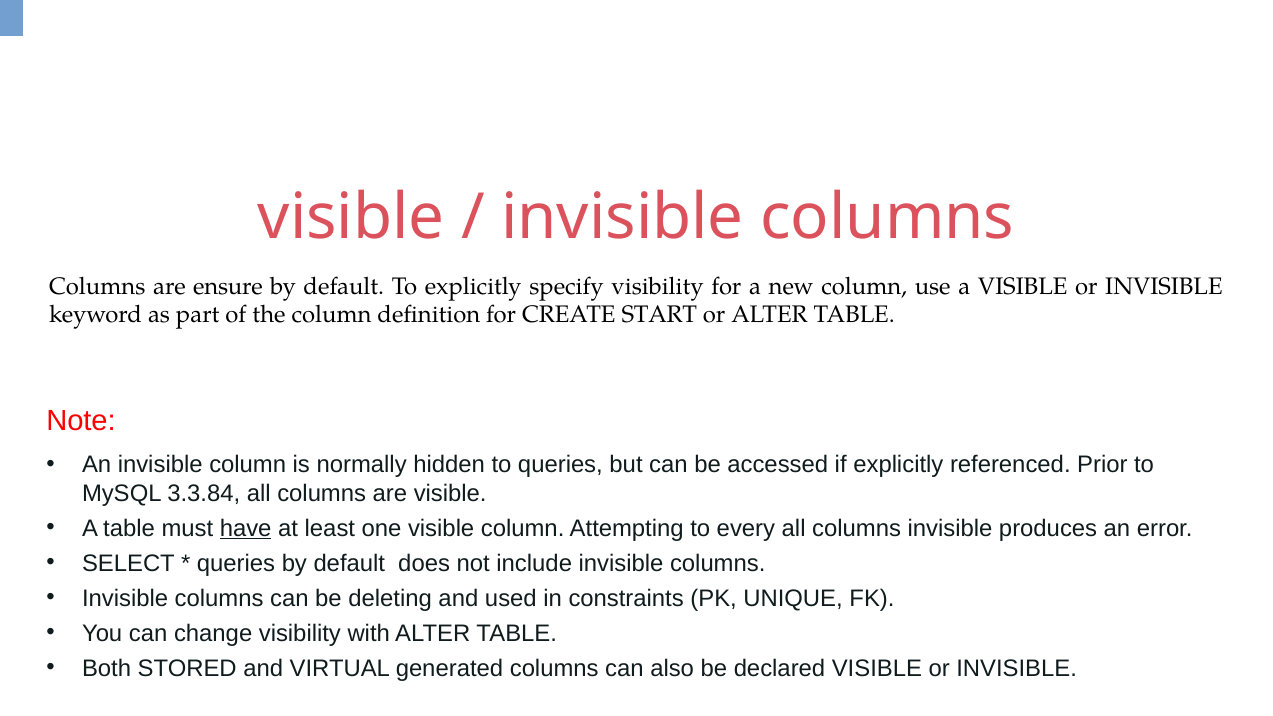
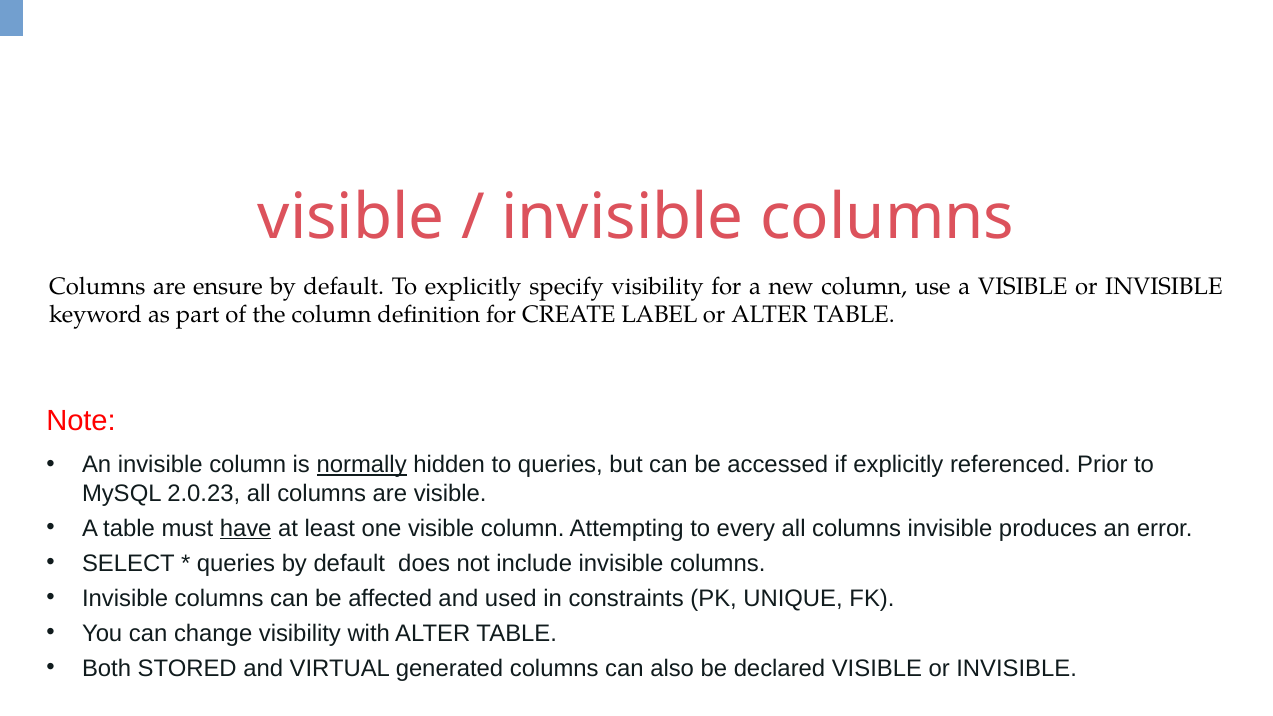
START: START -> LABEL
normally underline: none -> present
3.3.84: 3.3.84 -> 2.0.23
deleting: deleting -> affected
